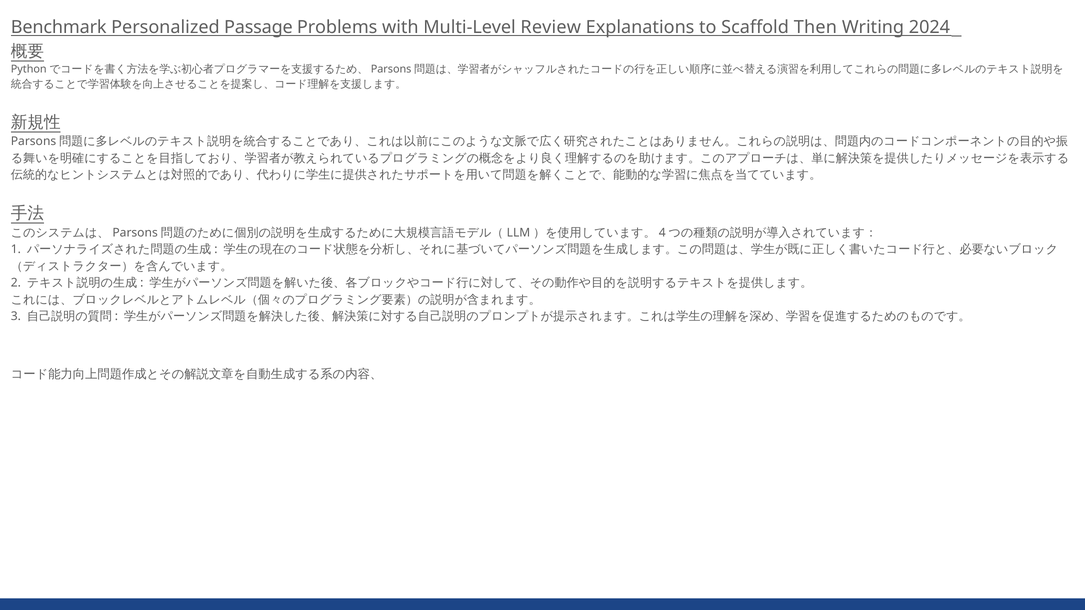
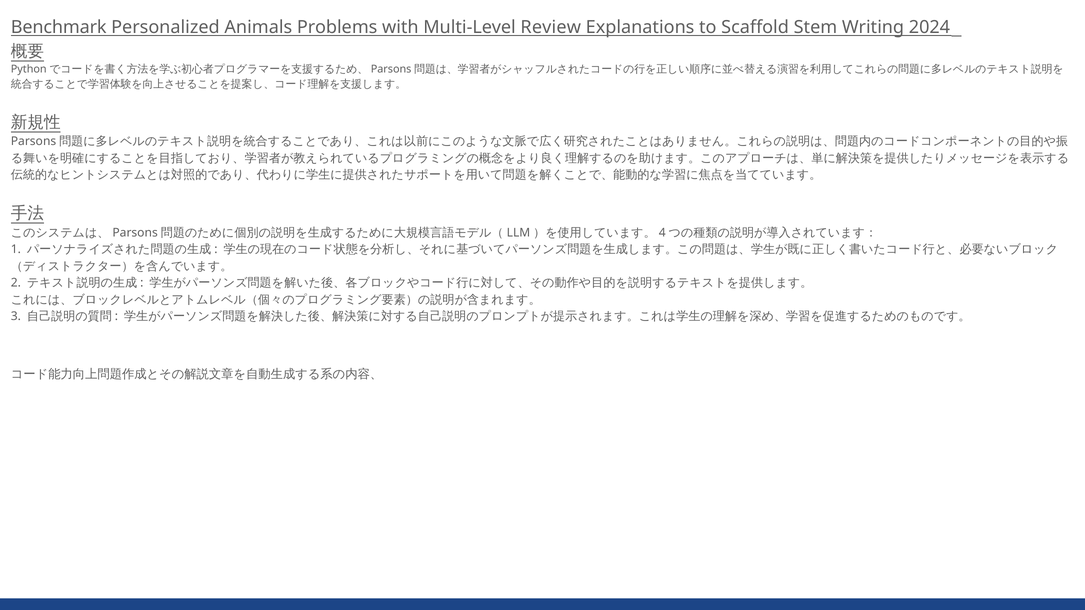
Passage: Passage -> Animals
Then: Then -> Stem
